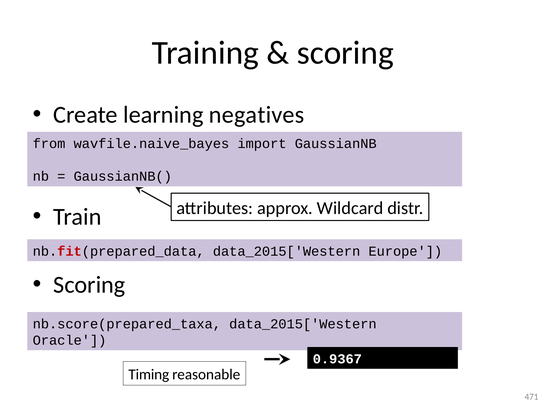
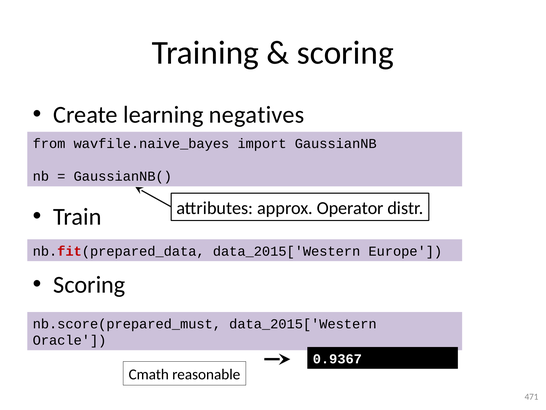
Wildcard: Wildcard -> Operator
nb.score(prepared_taxa: nb.score(prepared_taxa -> nb.score(prepared_must
Timing: Timing -> Cmath
